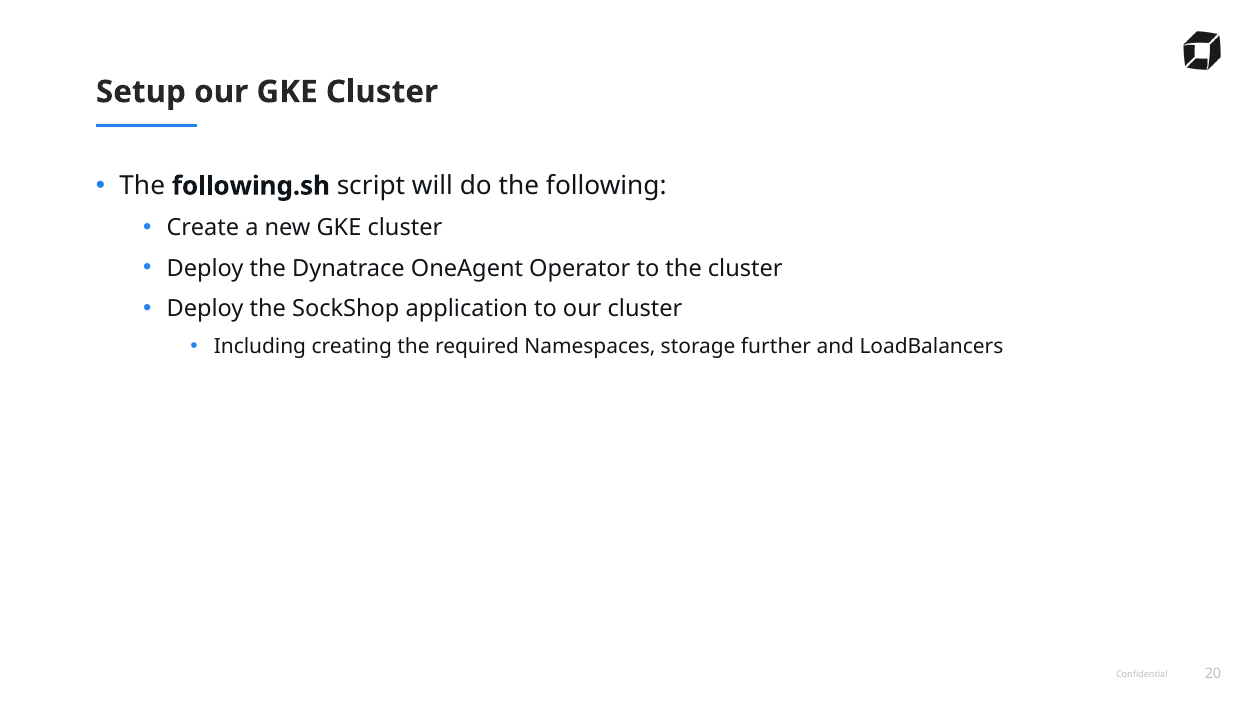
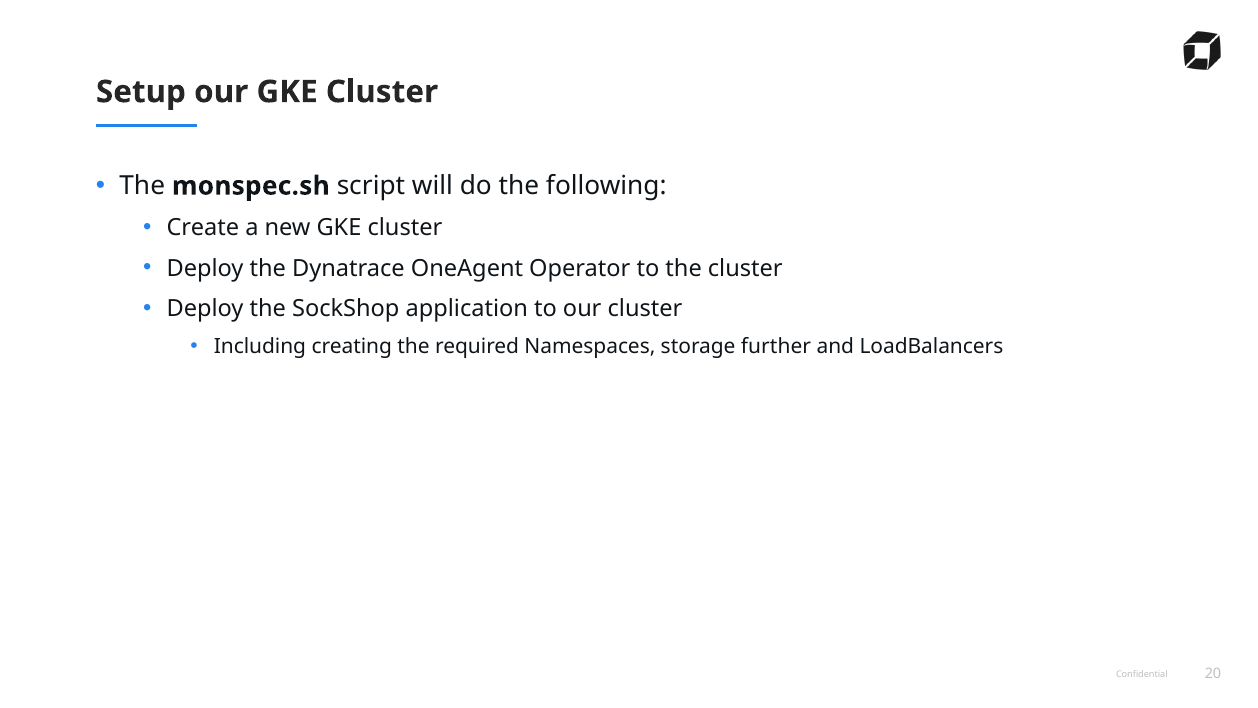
following.sh: following.sh -> monspec.sh
